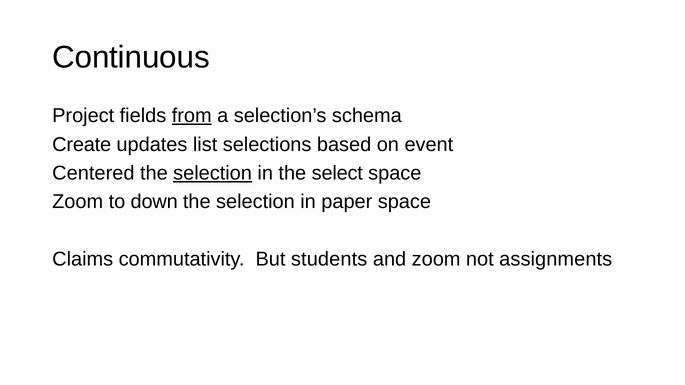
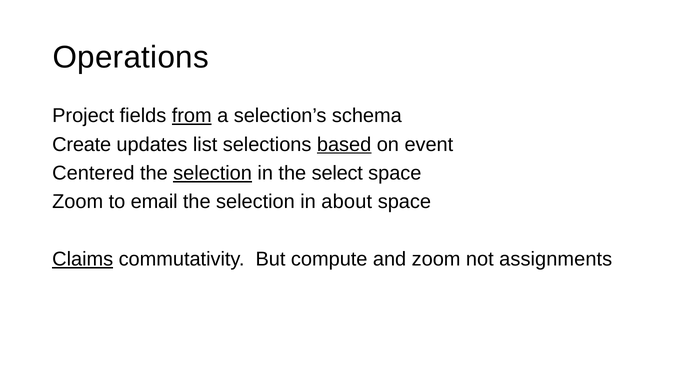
Continuous: Continuous -> Operations
based underline: none -> present
down: down -> email
paper: paper -> about
Claims underline: none -> present
students: students -> compute
